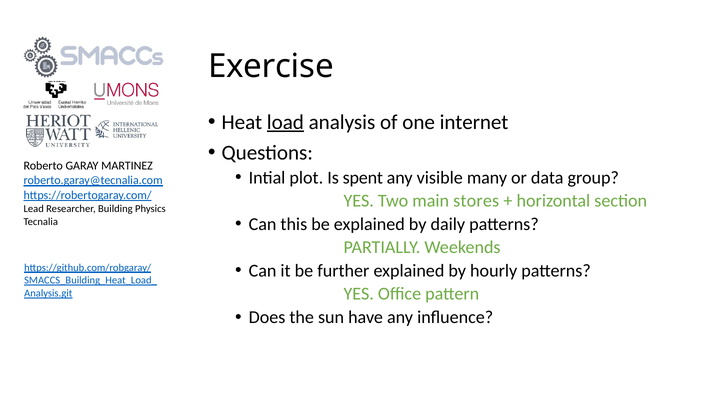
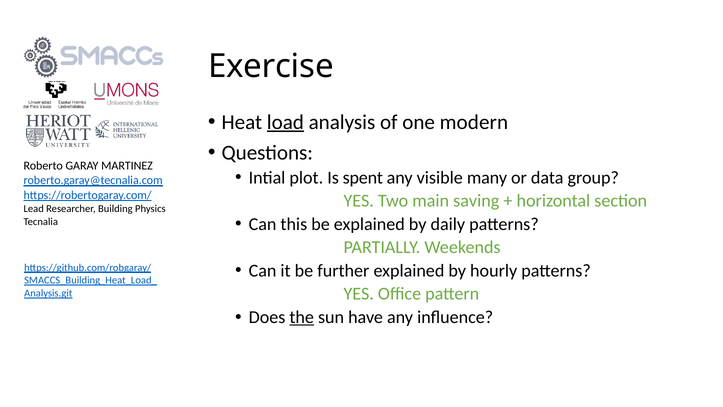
internet: internet -> modern
stores: stores -> saving
the underline: none -> present
